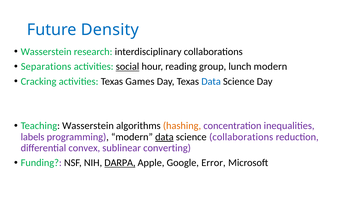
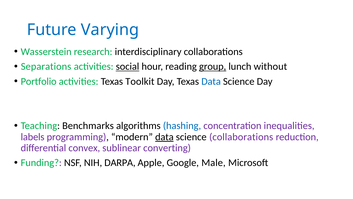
Density: Density -> Varying
group underline: none -> present
lunch modern: modern -> without
Cracking: Cracking -> Portfolio
Games: Games -> Toolkit
Teaching Wasserstein: Wasserstein -> Benchmarks
hashing colour: orange -> blue
DARPA underline: present -> none
Error: Error -> Male
